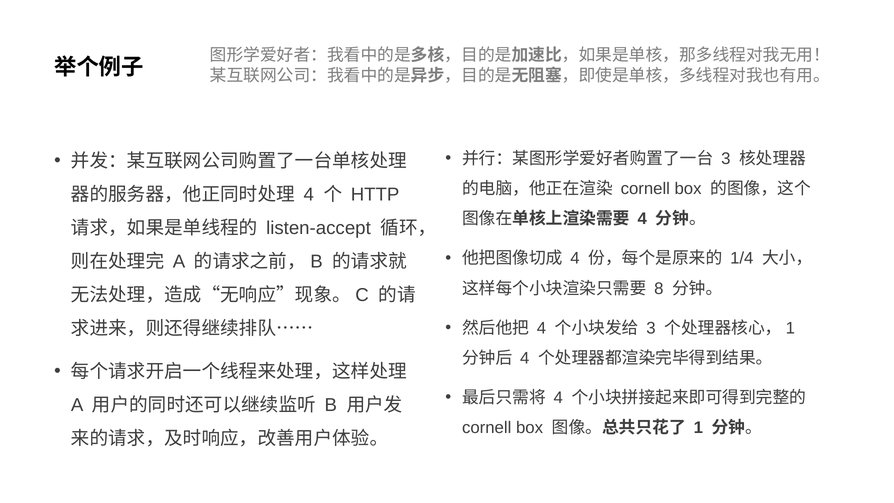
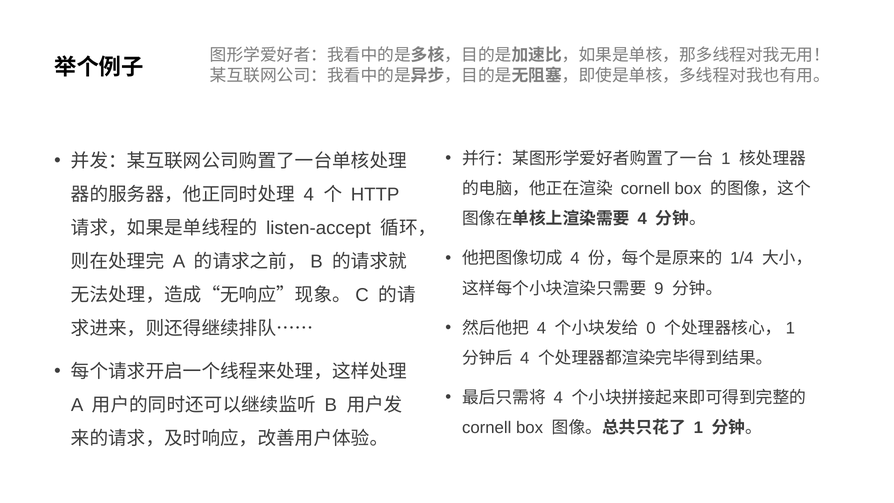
3 at (726, 159): 3 -> 1
8: 8 -> 9
3 at (651, 328): 3 -> 0
